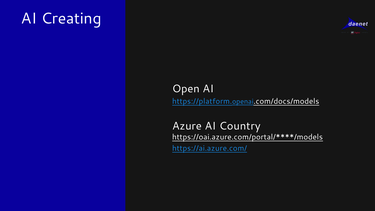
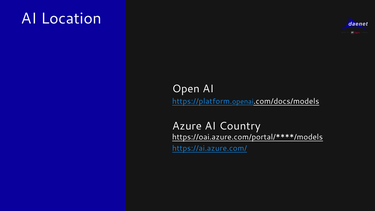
Creating: Creating -> Location
